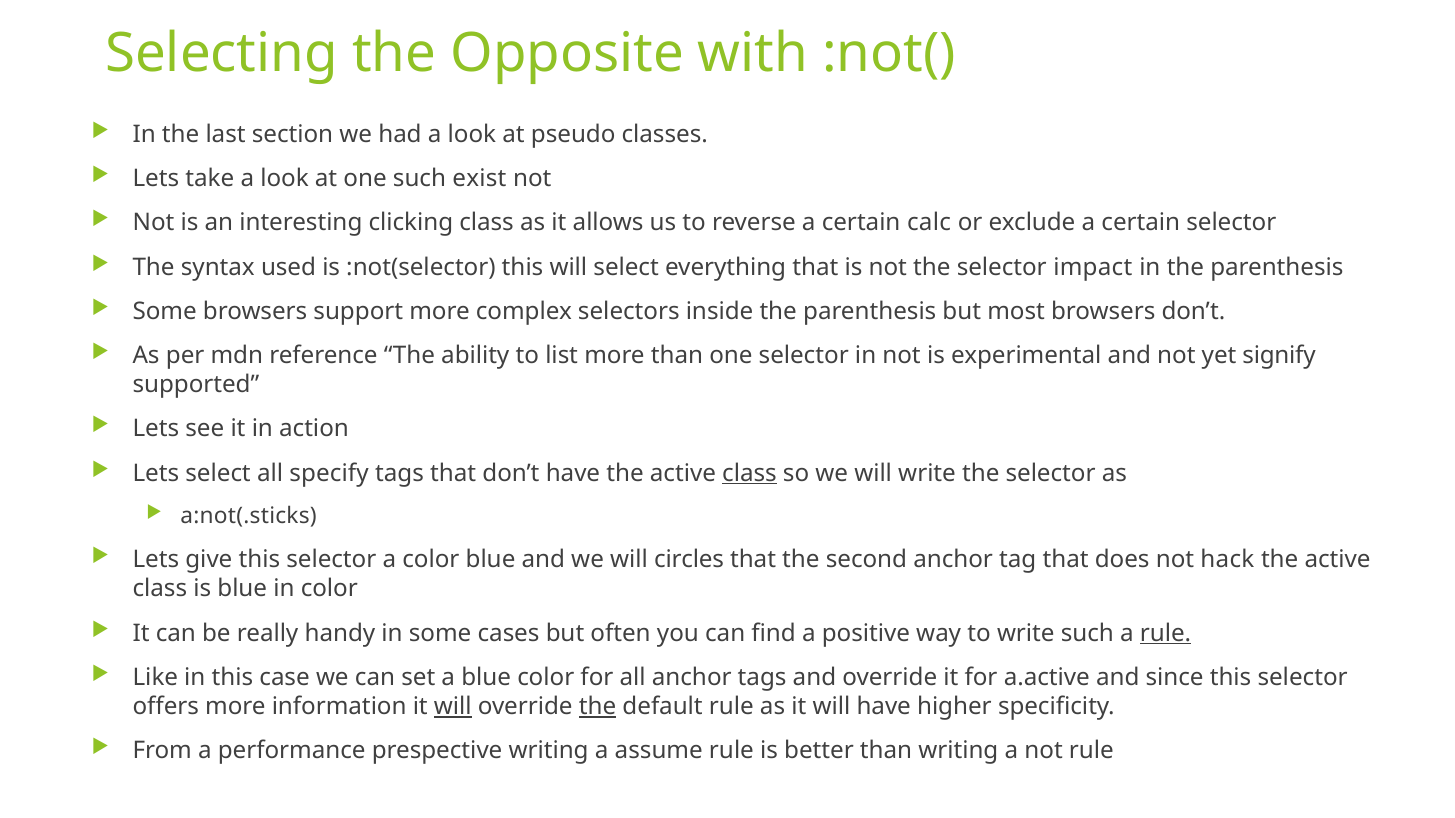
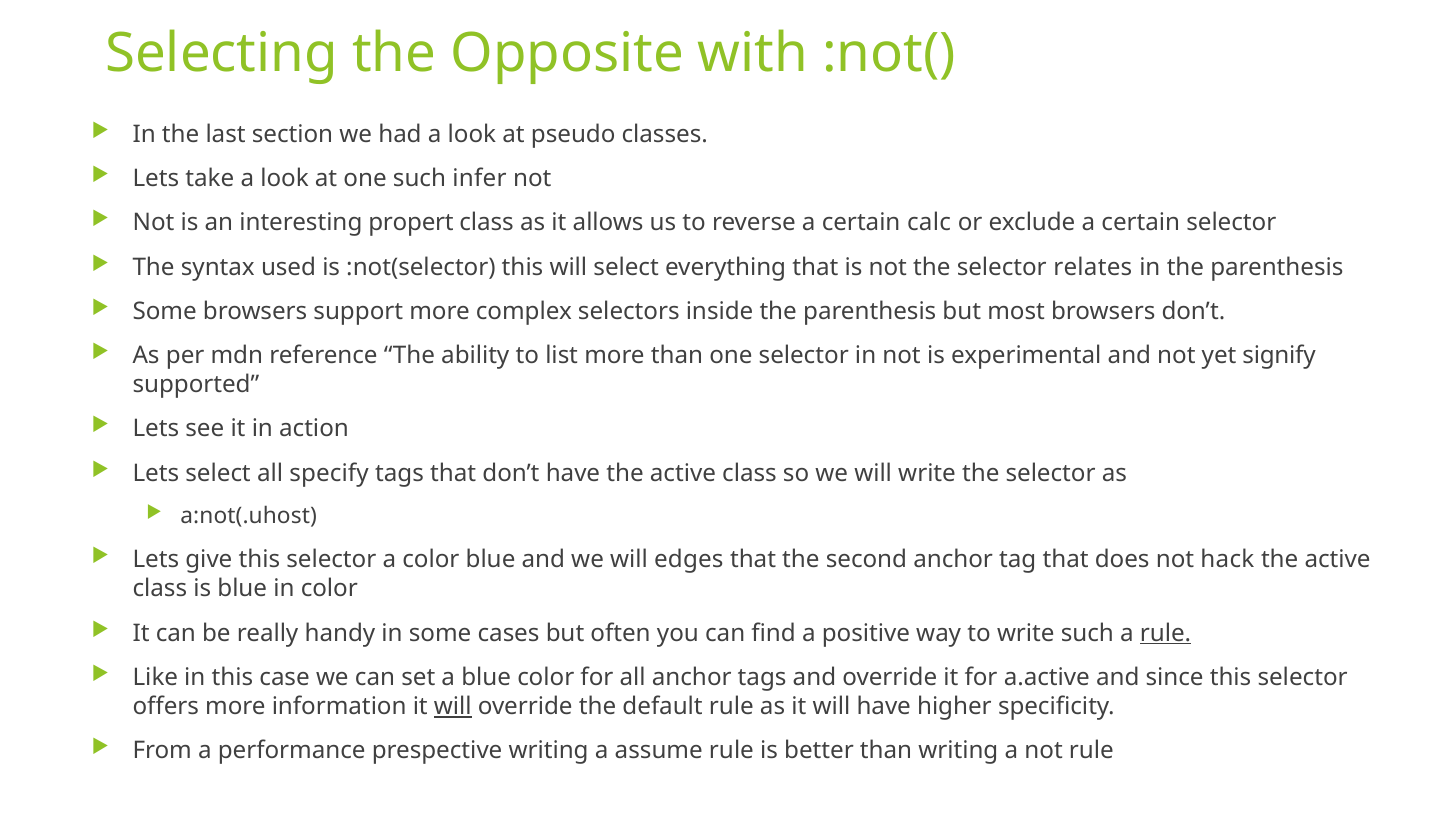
exist: exist -> infer
clicking: clicking -> propert
impact: impact -> relates
class at (749, 473) underline: present -> none
a:not(.sticks: a:not(.sticks -> a:not(.uhost
circles: circles -> edges
the at (598, 707) underline: present -> none
